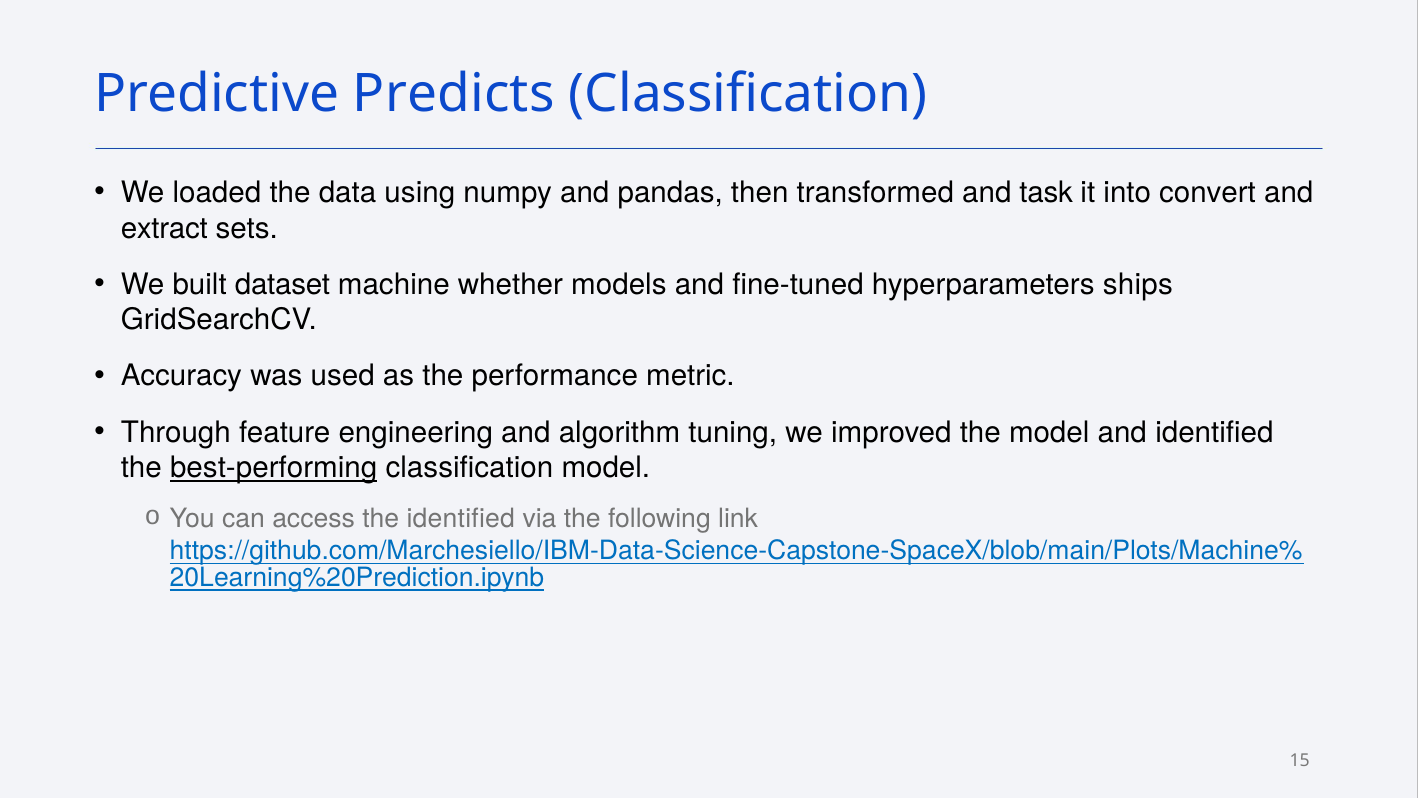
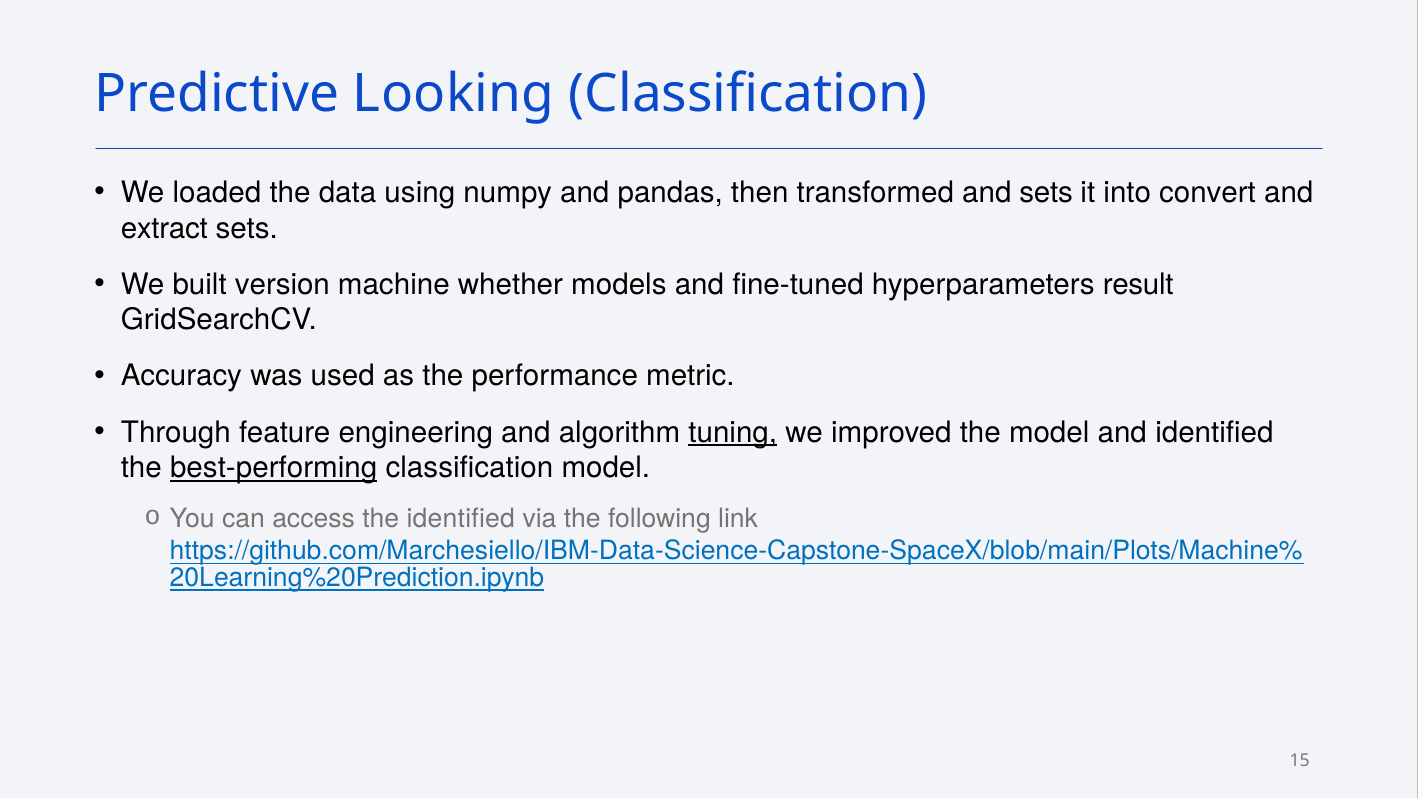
Predicts: Predicts -> Looking
and task: task -> sets
dataset: dataset -> version
ships: ships -> result
tuning underline: none -> present
